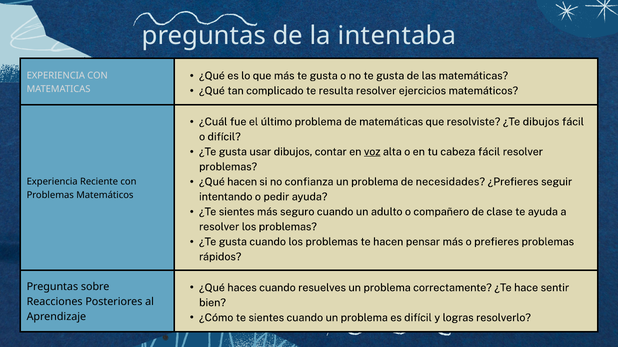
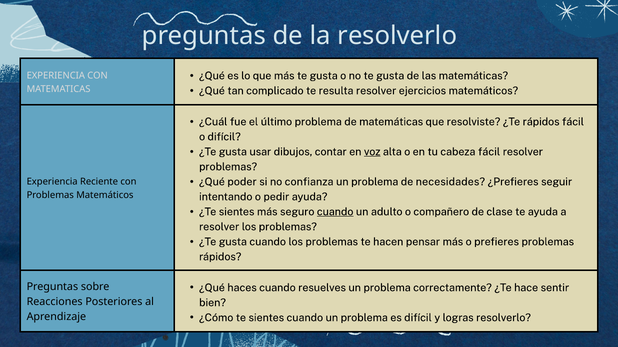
la intentaba: intentaba -> resolverlo
¿Te dibujos: dibujos -> rápidos
¿Qué hacen: hacen -> poder
cuando at (335, 212) underline: none -> present
